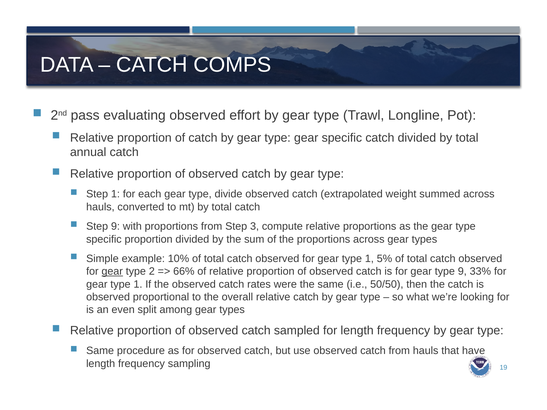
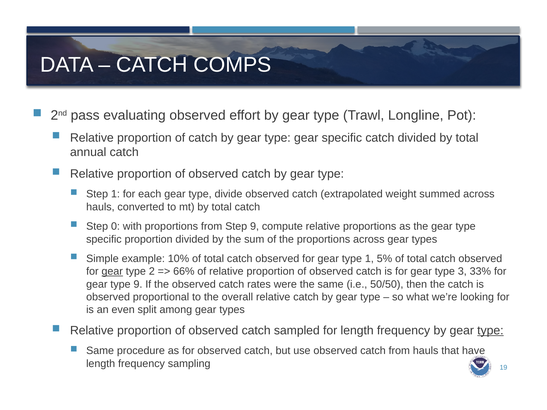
Step 9: 9 -> 0
Step 3: 3 -> 9
type 9: 9 -> 3
1 at (138, 284): 1 -> 9
type at (490, 331) underline: none -> present
